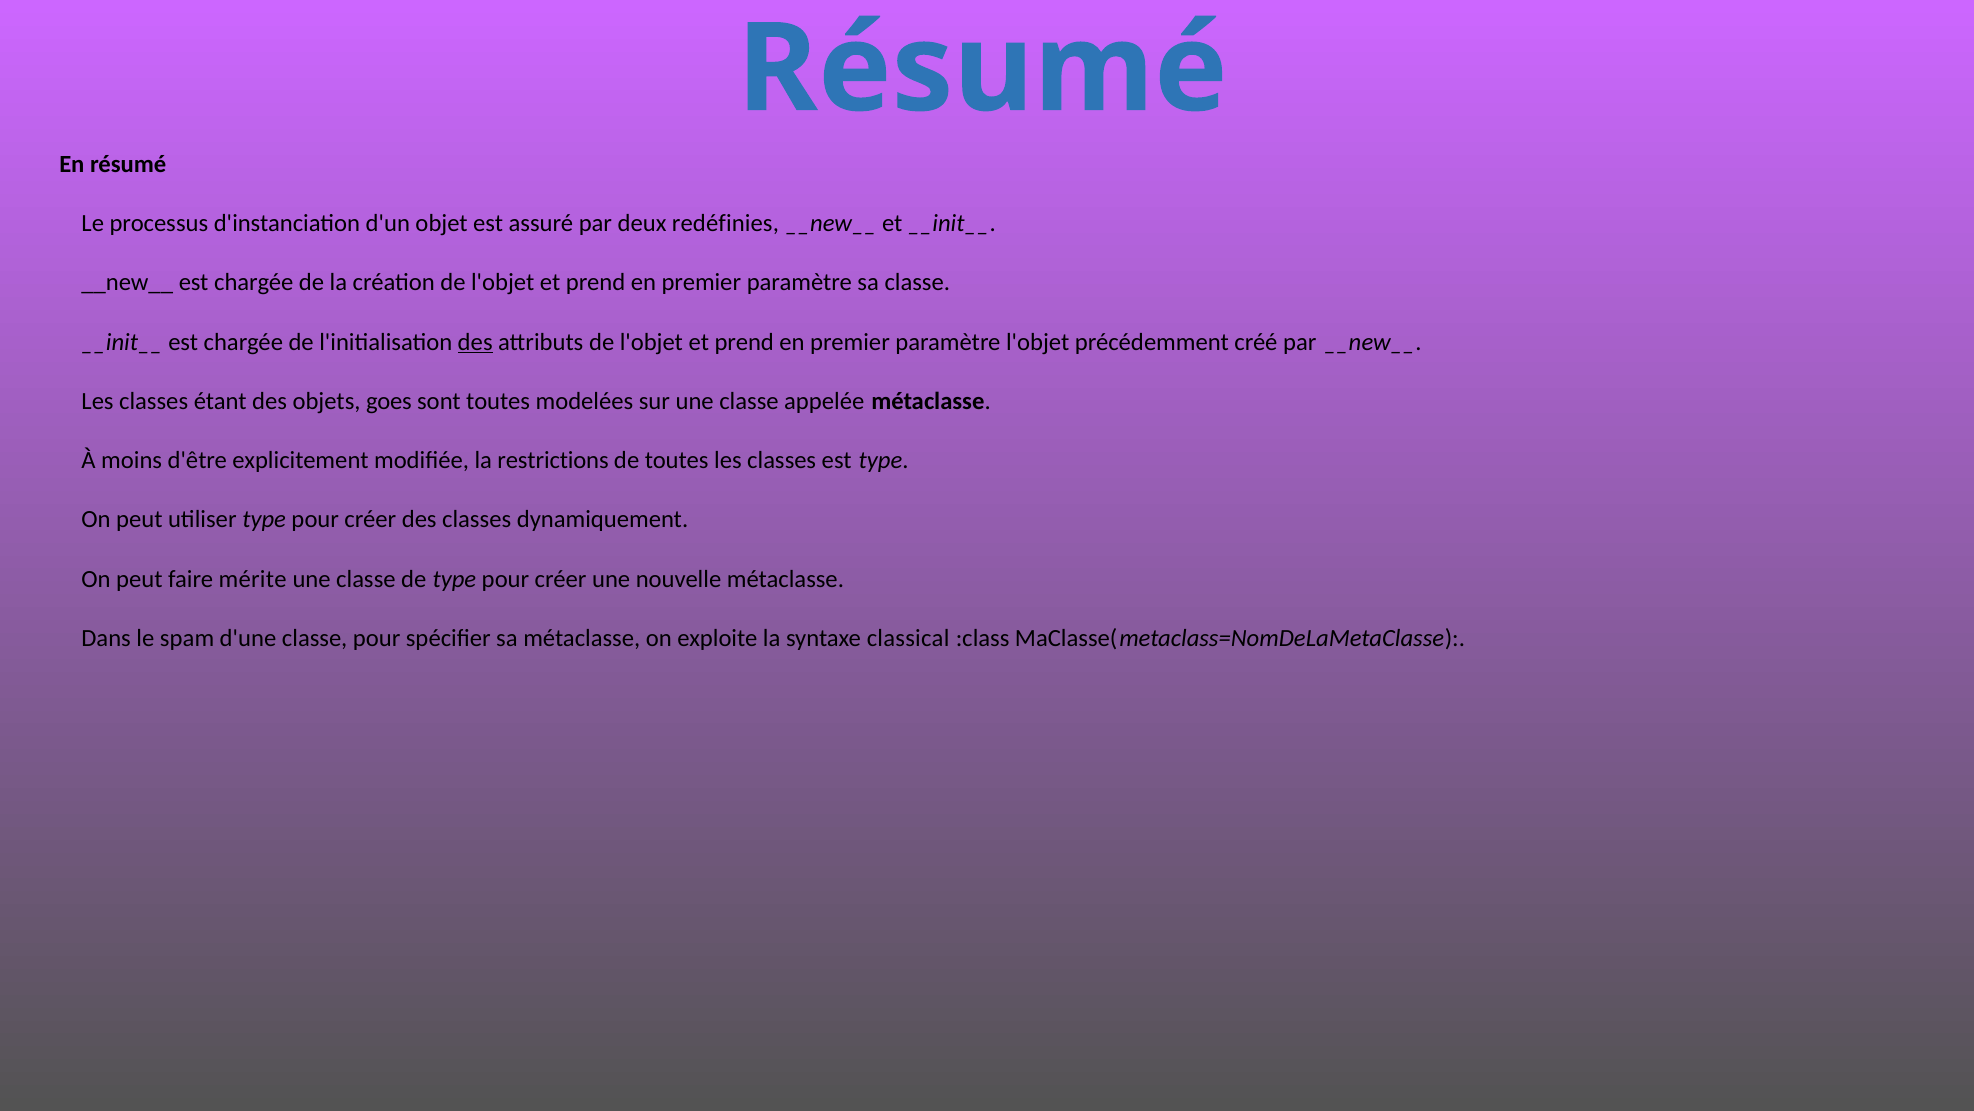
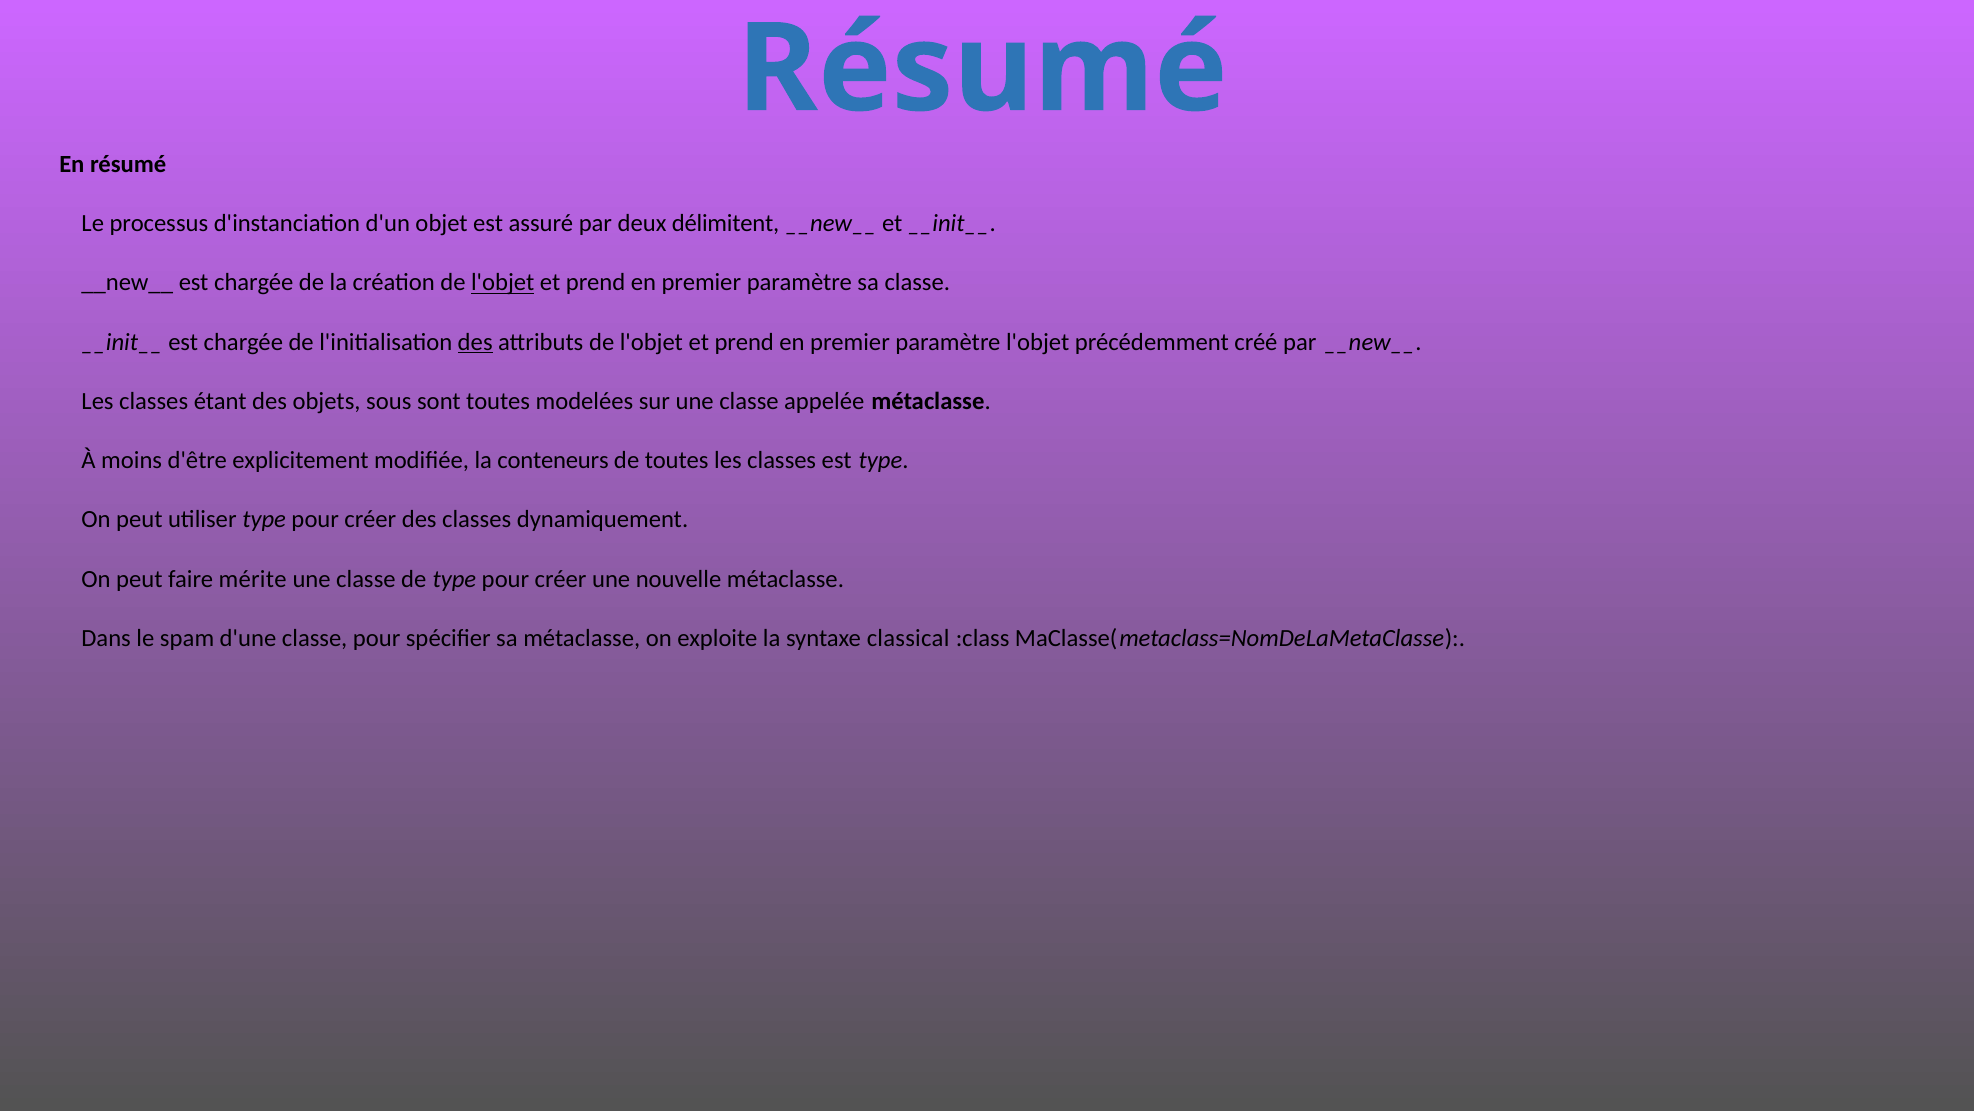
redéfinies: redéfinies -> délimitent
l'objet at (503, 283) underline: none -> present
goes: goes -> sous
restrictions: restrictions -> conteneurs
